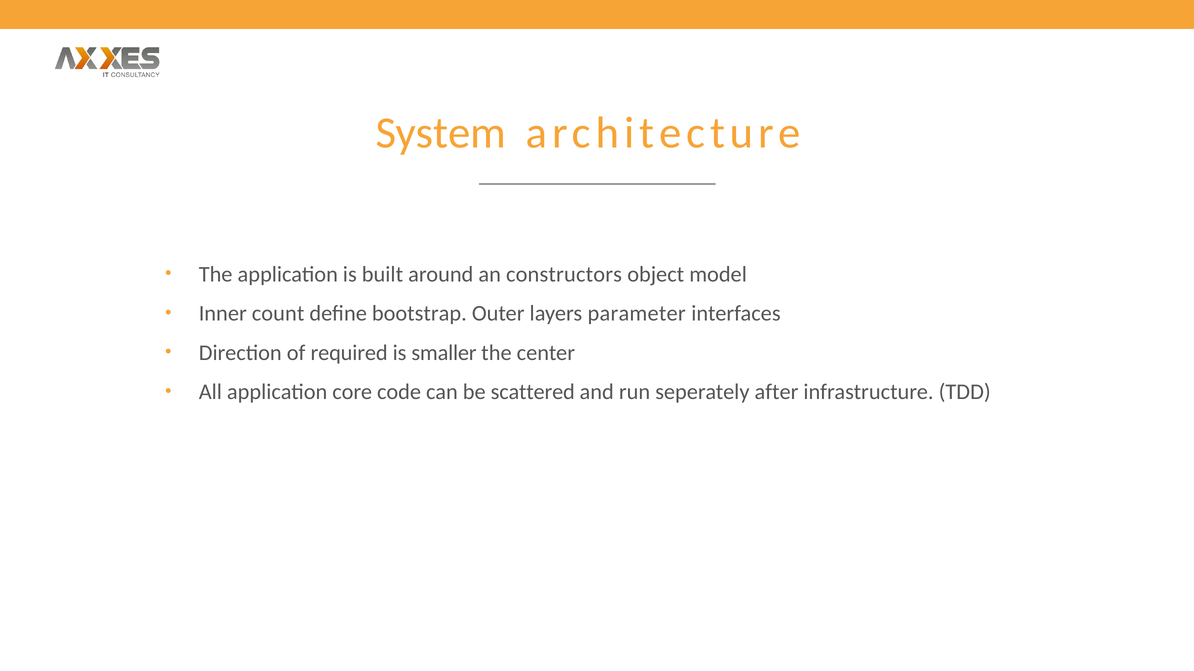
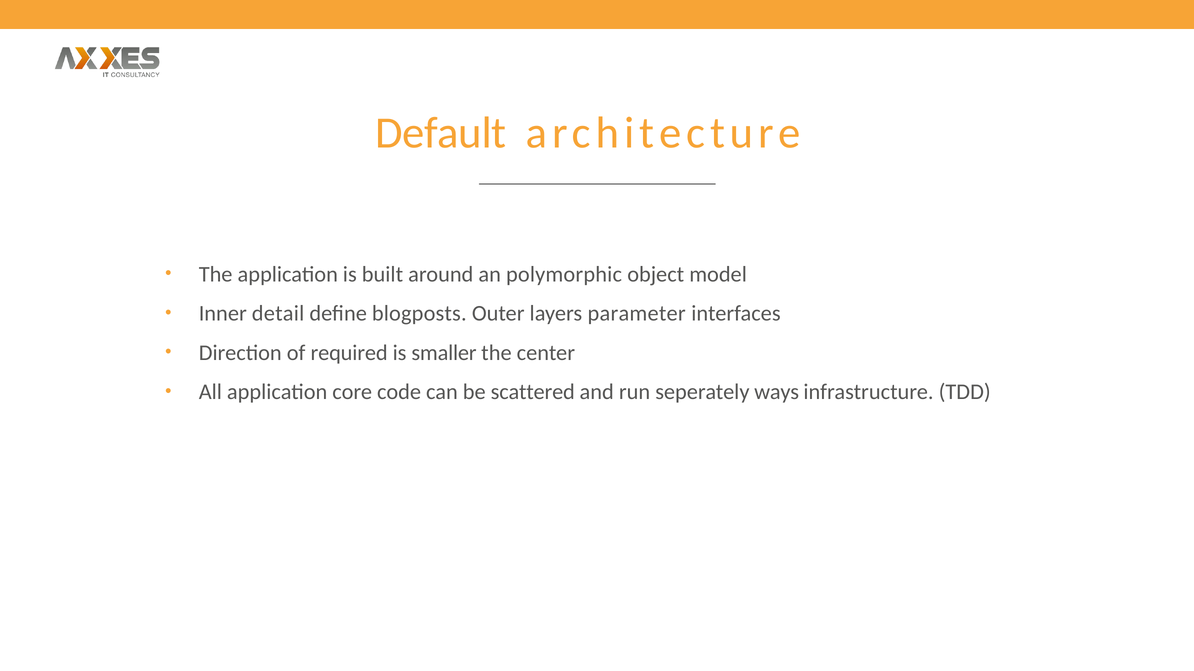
System: System -> Default
constructors: constructors -> polymorphic
count: count -> detail
bootstrap: bootstrap -> blogposts
after: after -> ways
